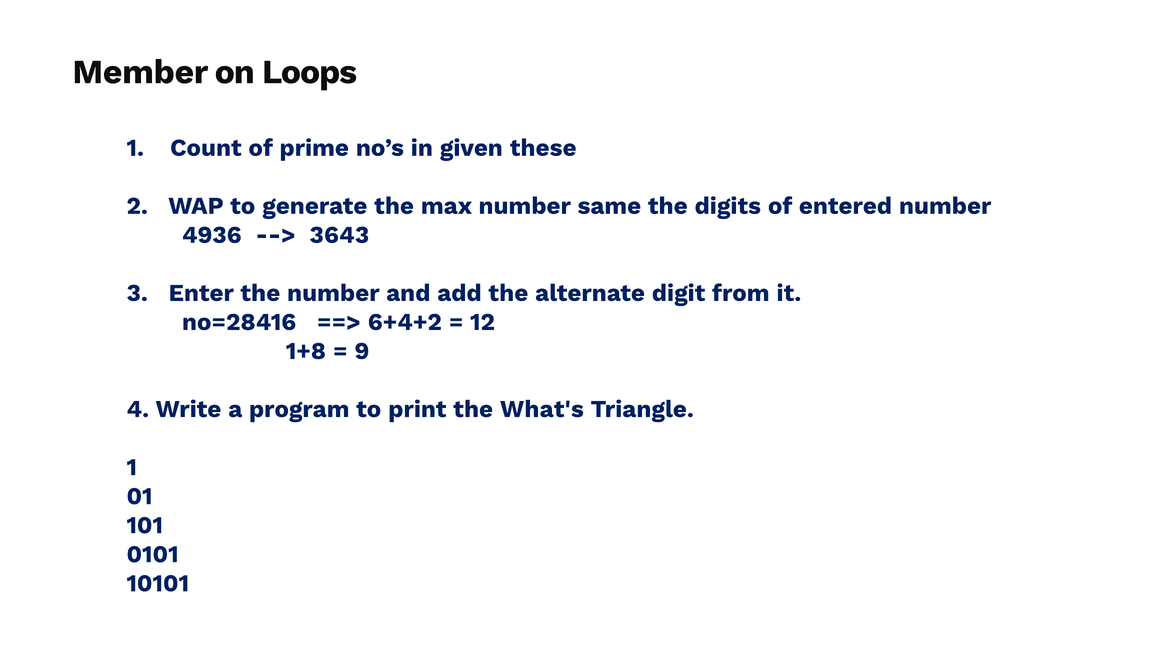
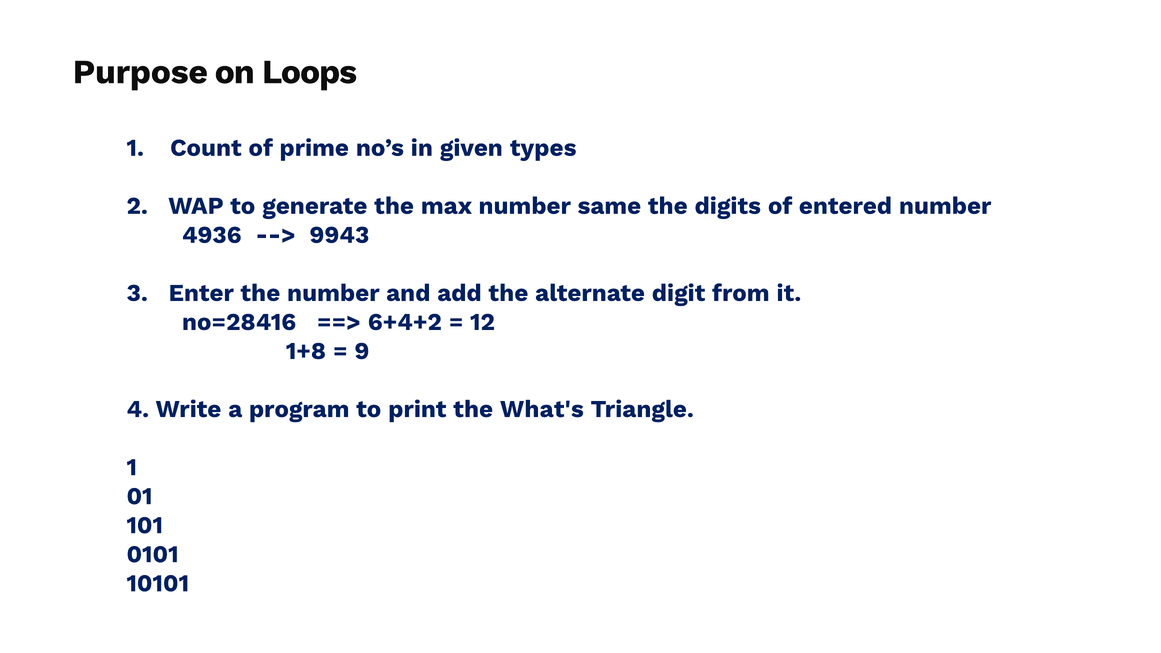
Member: Member -> Purpose
these: these -> types
3643: 3643 -> 9943
